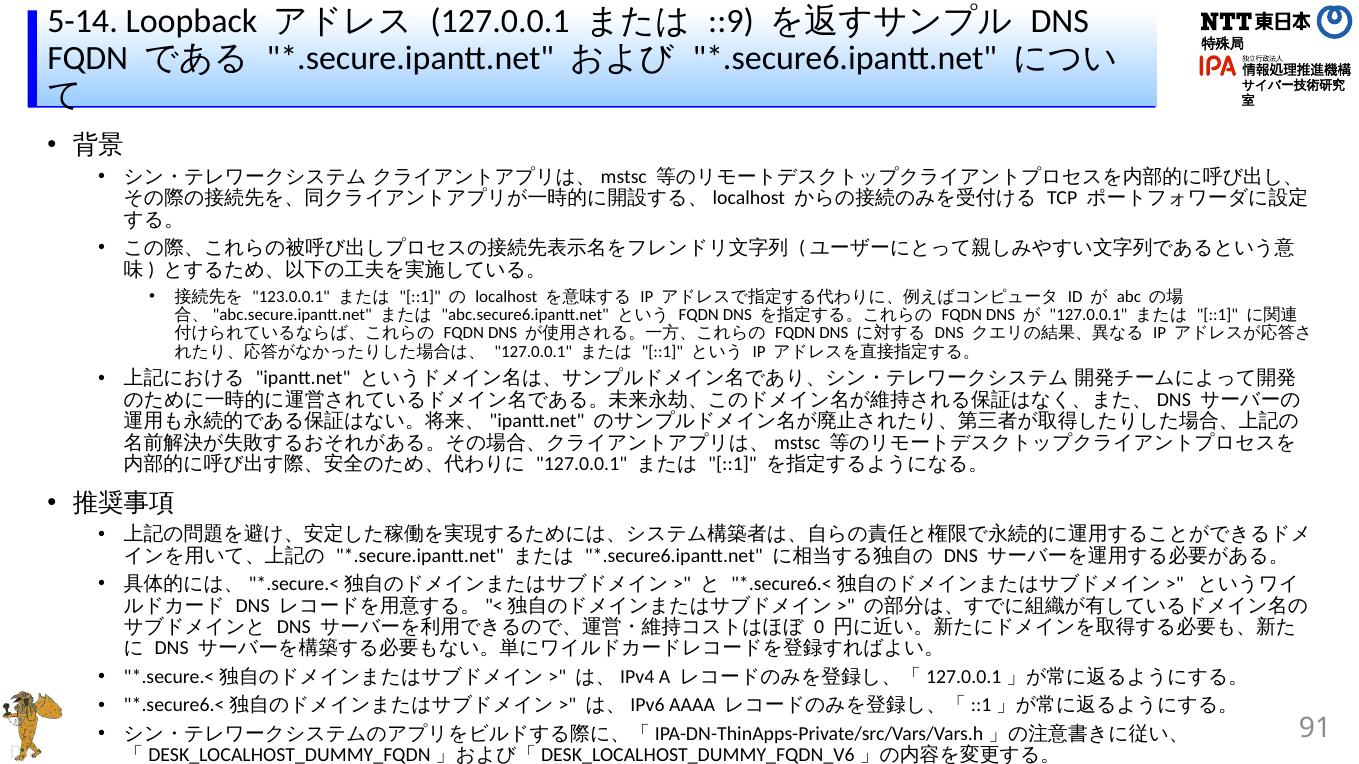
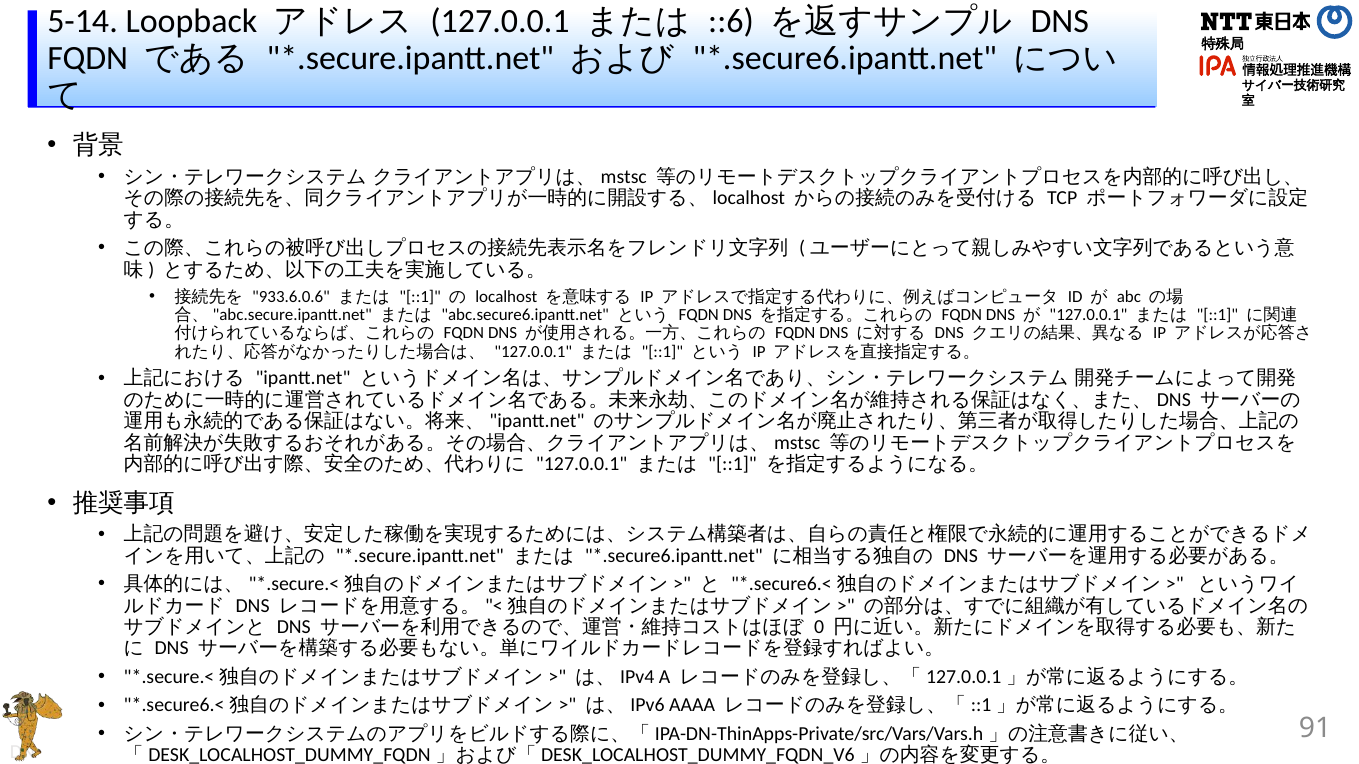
::9: ::9 -> ::6
123.0.0.1: 123.0.0.1 -> 933.6.0.6
